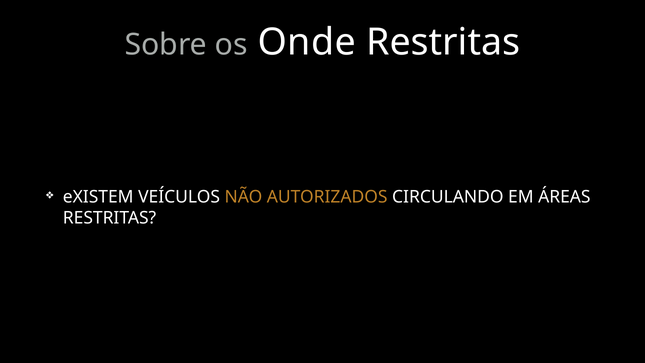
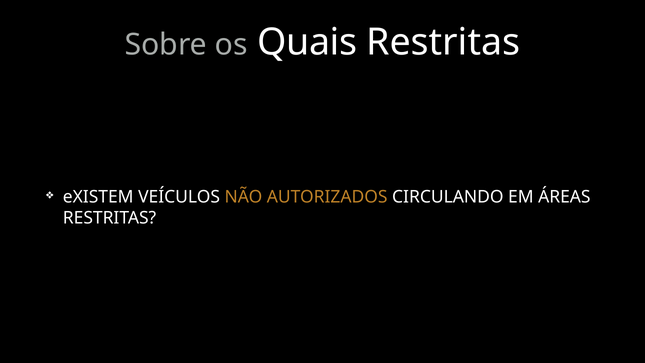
Onde: Onde -> Quais
